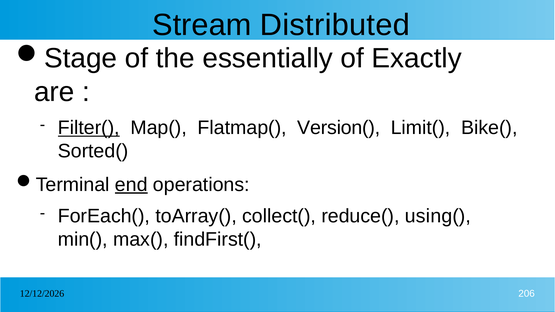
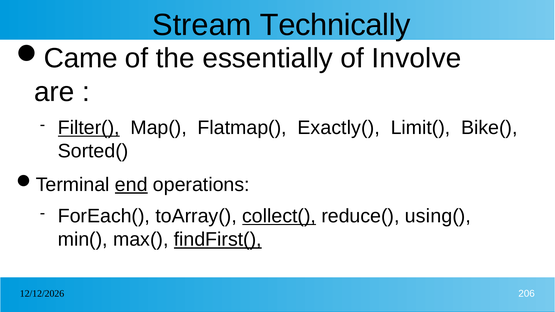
Distributed: Distributed -> Technically
Stage: Stage -> Came
Exactly: Exactly -> Involve
Version(: Version( -> Exactly(
collect( underline: none -> present
findFirst( underline: none -> present
